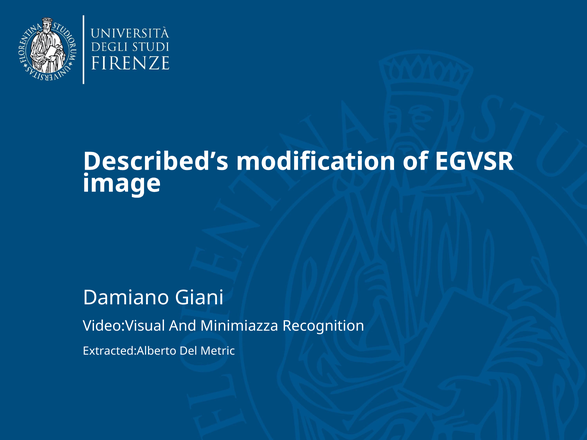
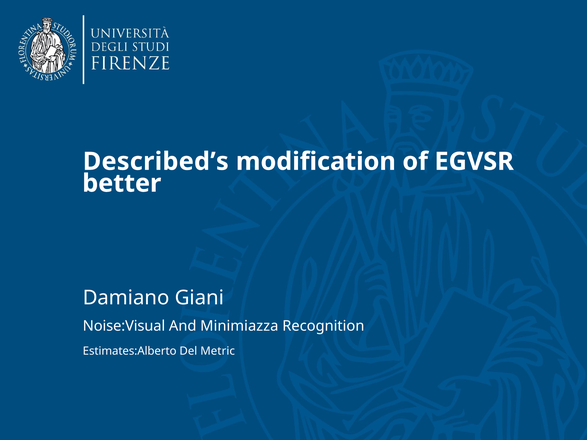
image: image -> better
Video:Visual: Video:Visual -> Noise:Visual
Extracted:Alberto: Extracted:Alberto -> Estimates:Alberto
